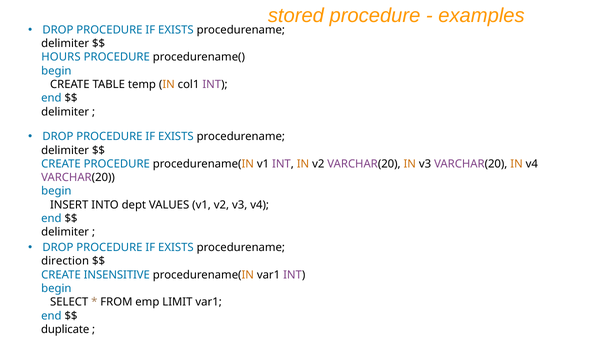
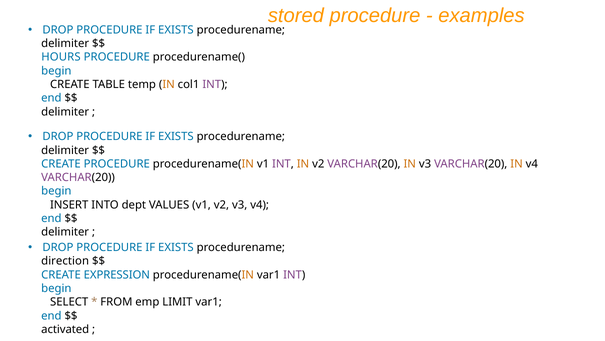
INSENSITIVE: INSENSITIVE -> EXPRESSION
duplicate: duplicate -> activated
